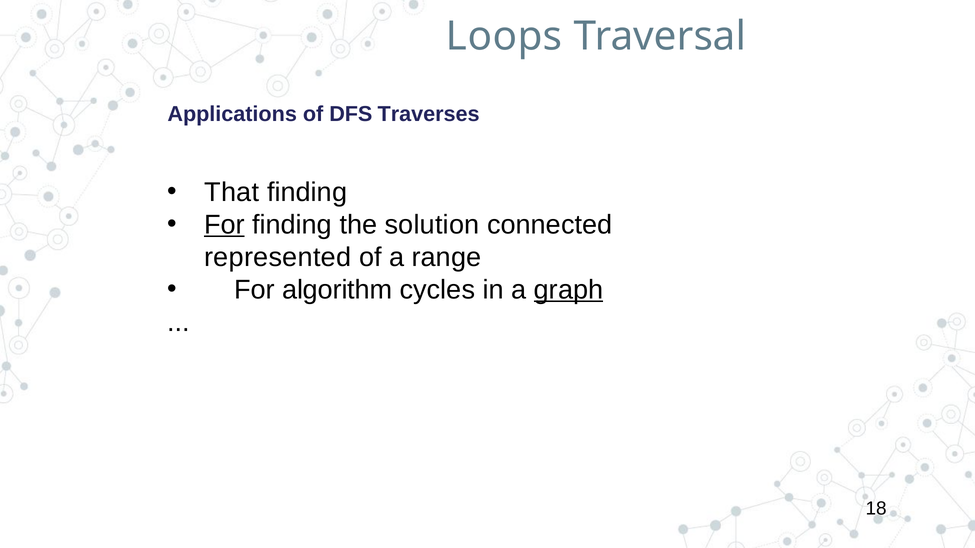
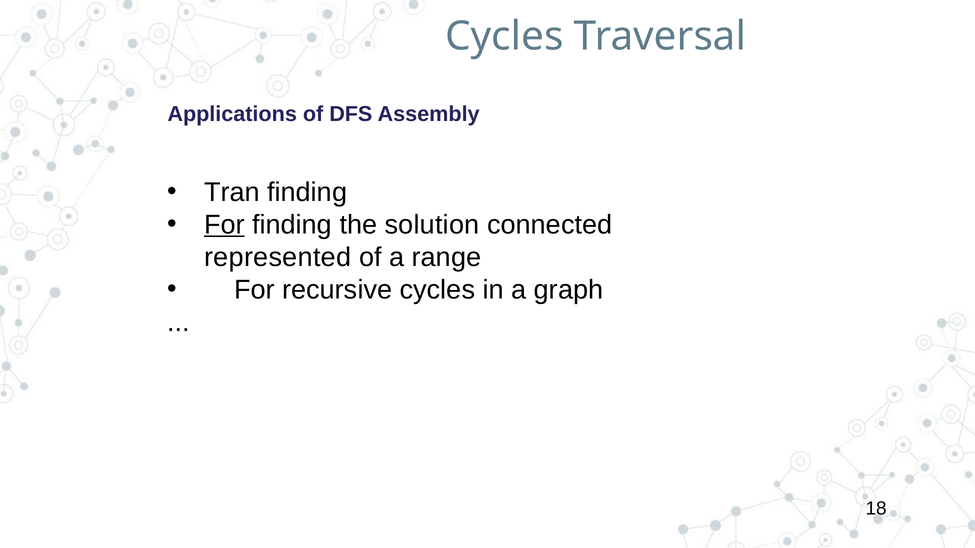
Loops at (504, 37): Loops -> Cycles
Traverses: Traverses -> Assembly
That: That -> Tran
algorithm: algorithm -> recursive
graph underline: present -> none
